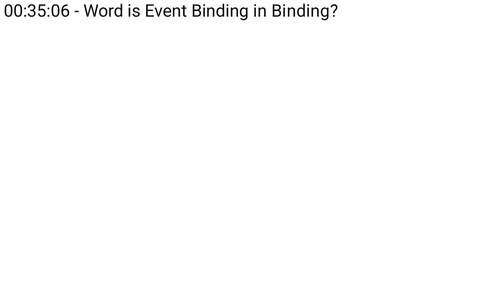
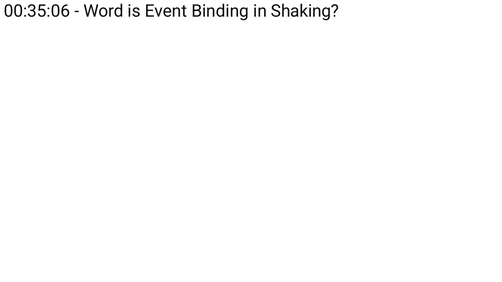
in Binding: Binding -> Shaking
